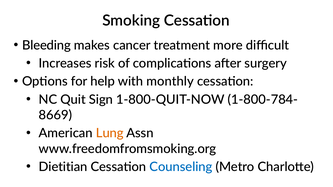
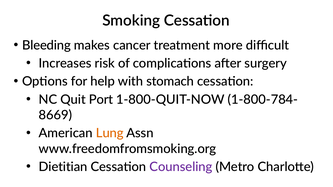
monthly: monthly -> stomach
Sign: Sign -> Port
Counseling colour: blue -> purple
